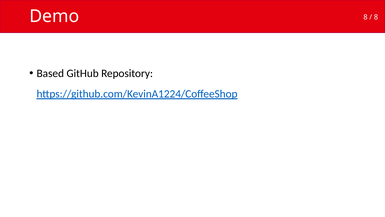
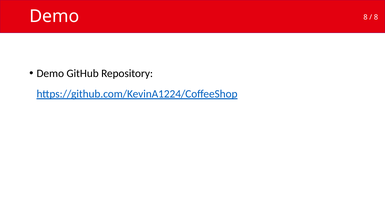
Based at (50, 73): Based -> Demo
